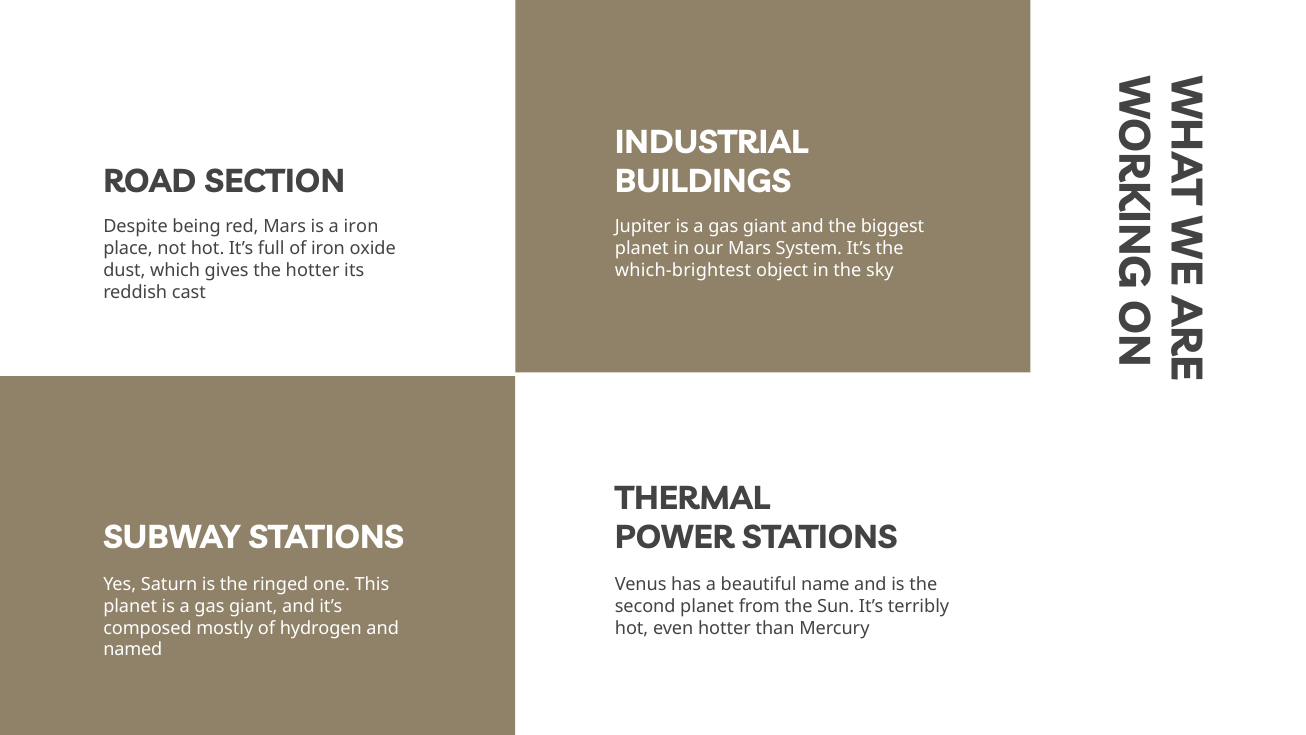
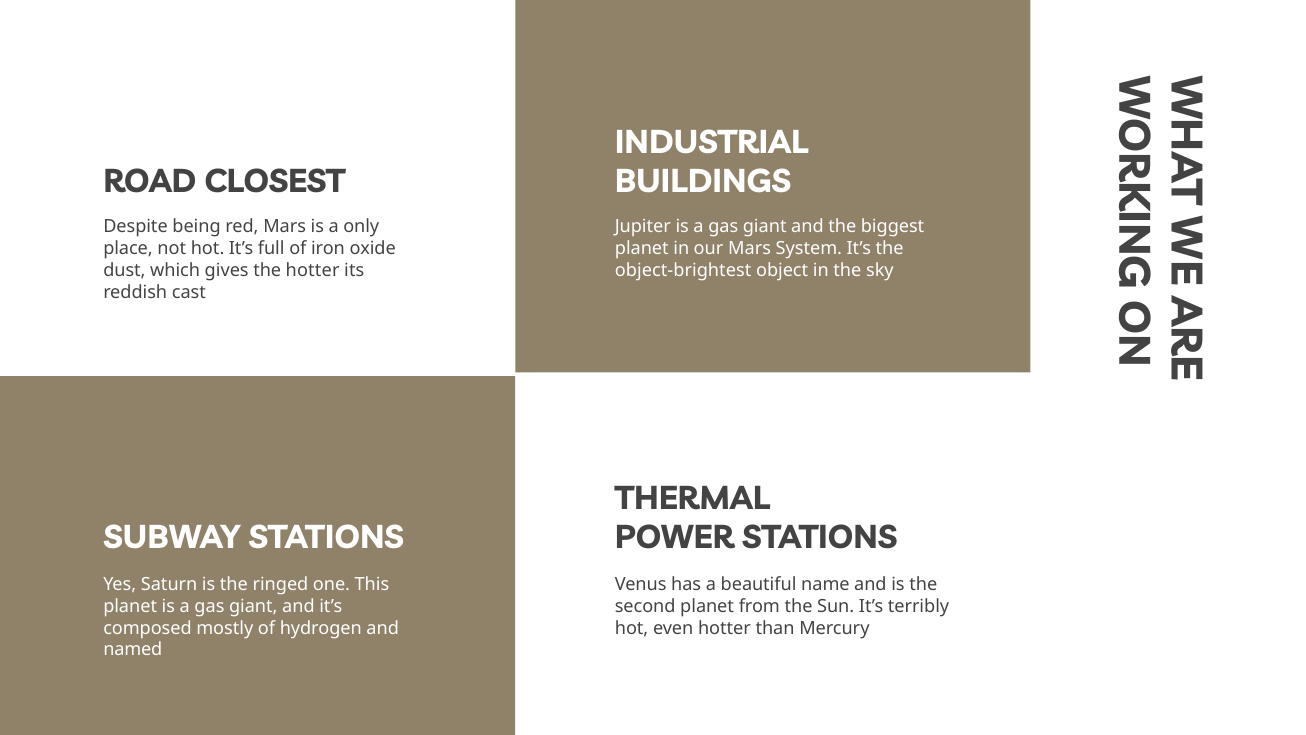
SECTION: SECTION -> CLOSEST
a iron: iron -> only
which-brightest: which-brightest -> object-brightest
